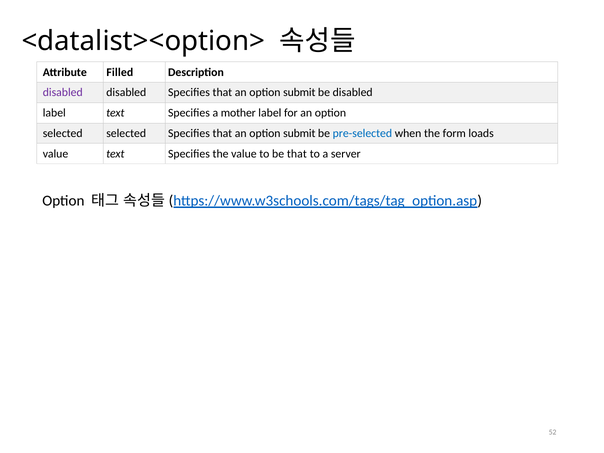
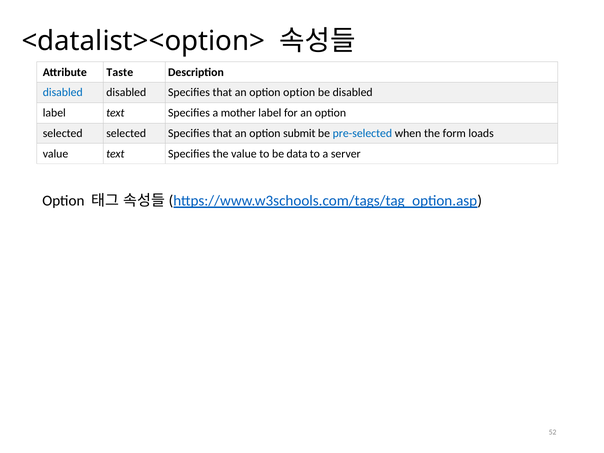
Filled: Filled -> Taste
disabled at (63, 93) colour: purple -> blue
submit at (299, 93): submit -> option
be that: that -> data
